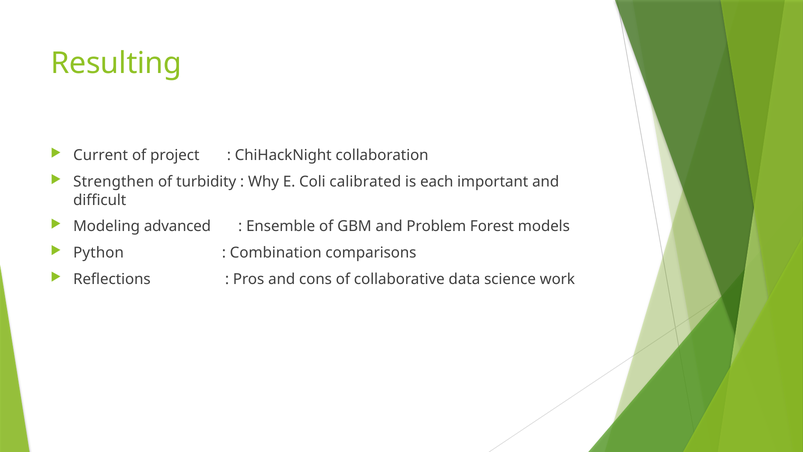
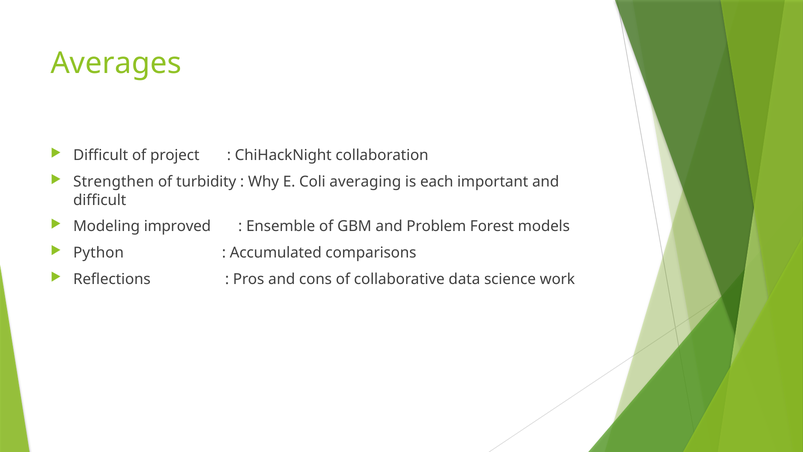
Resulting: Resulting -> Averages
Current at (101, 155): Current -> Difficult
calibrated: calibrated -> averaging
advanced: advanced -> improved
Combination: Combination -> Accumulated
